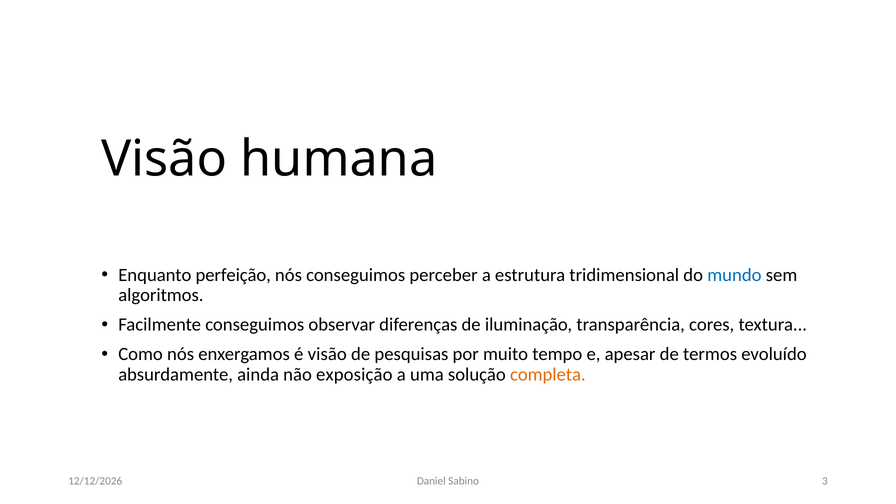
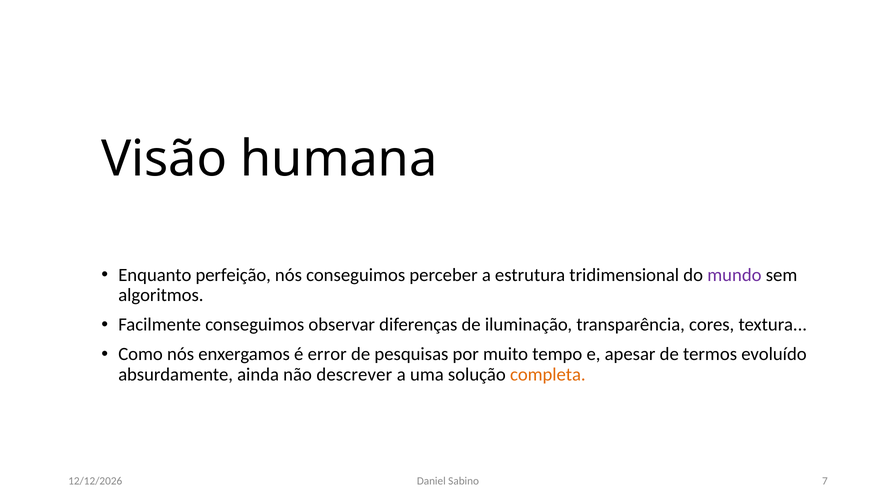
mundo colour: blue -> purple
é visão: visão -> error
exposição: exposição -> descrever
3: 3 -> 7
